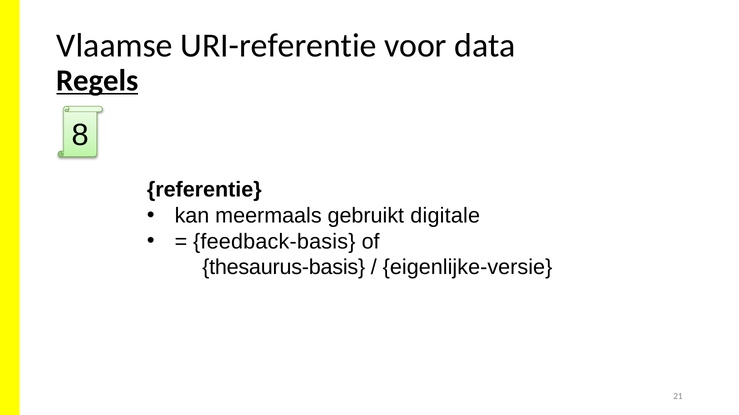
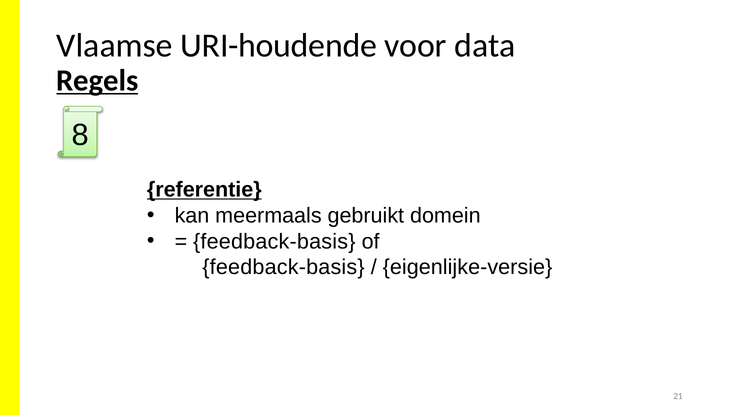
URI-referentie: URI-referentie -> URI-houdende
referentie underline: none -> present
digitale: digitale -> domein
thesaurus-basis at (284, 268): thesaurus-basis -> feedback-basis
